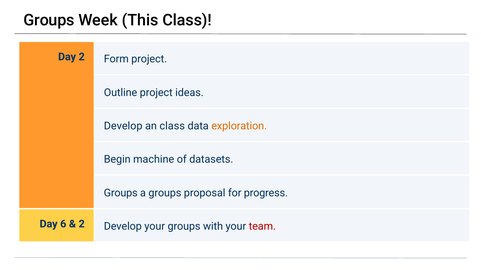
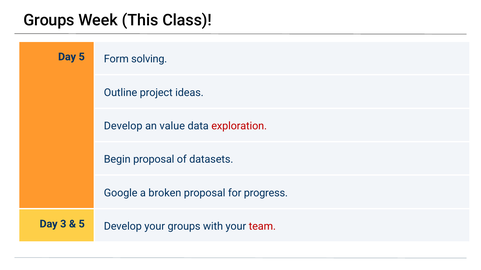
Day 2: 2 -> 5
Form project: project -> solving
an class: class -> value
exploration colour: orange -> red
Begin machine: machine -> proposal
Groups at (121, 193): Groups -> Google
a groups: groups -> broken
6: 6 -> 3
2 at (82, 224): 2 -> 5
